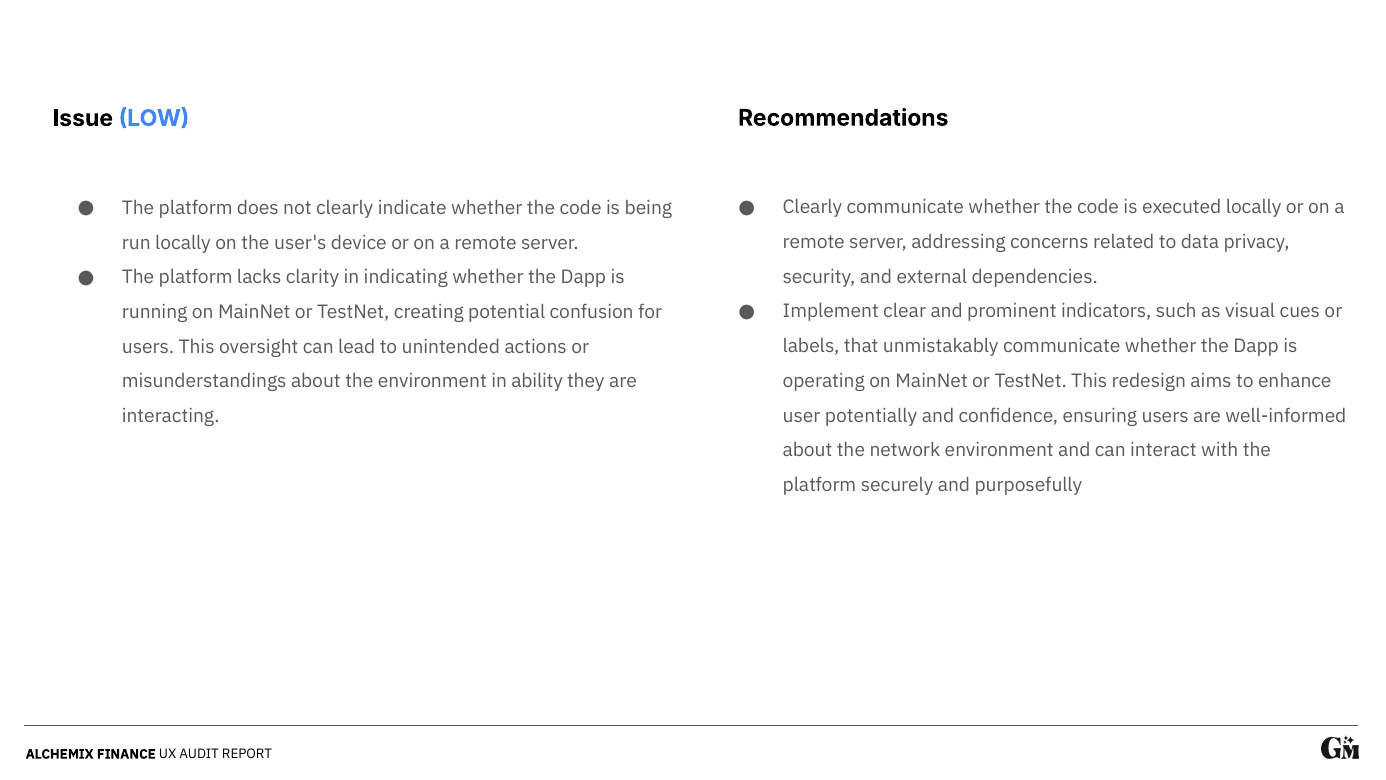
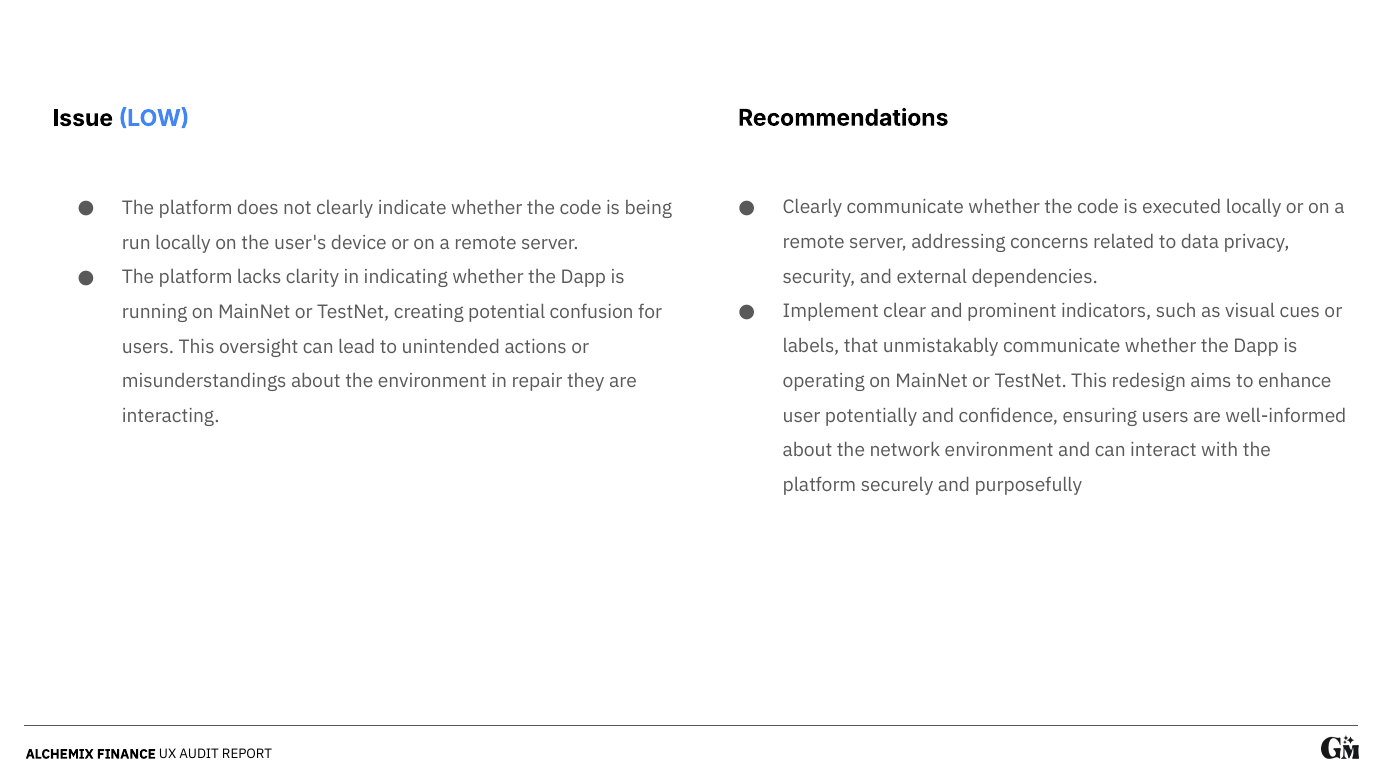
ability: ability -> repair
